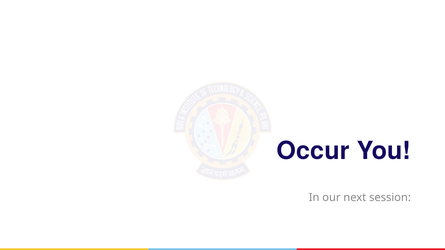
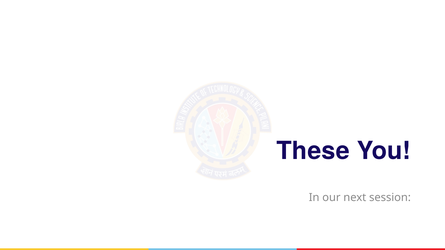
Occur: Occur -> These
